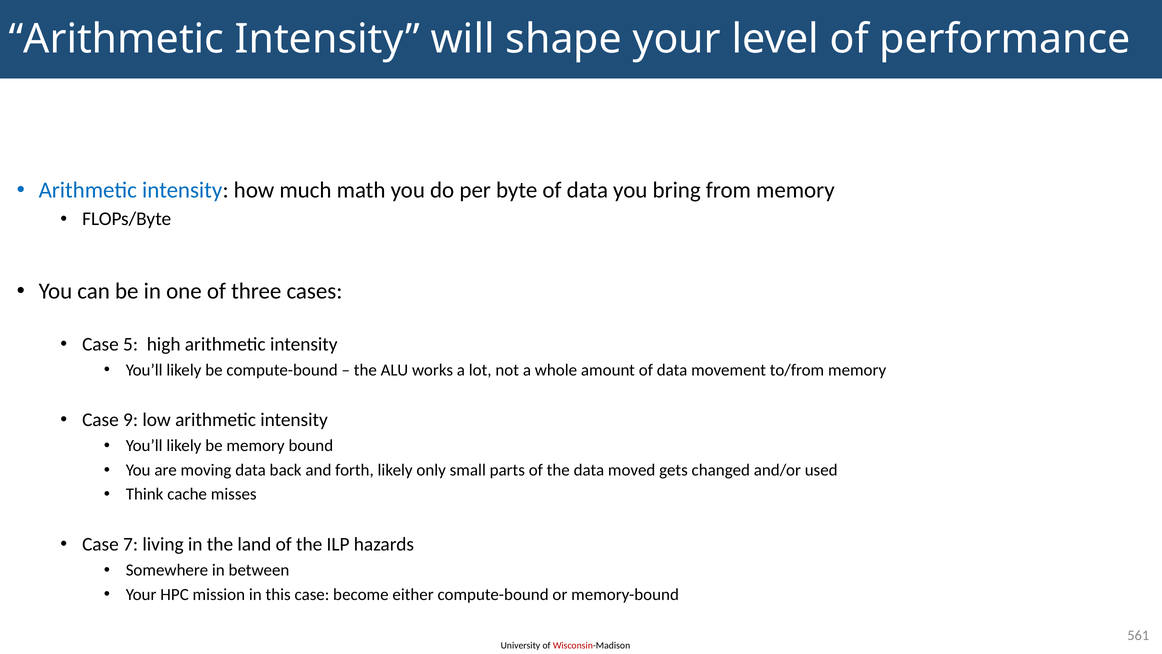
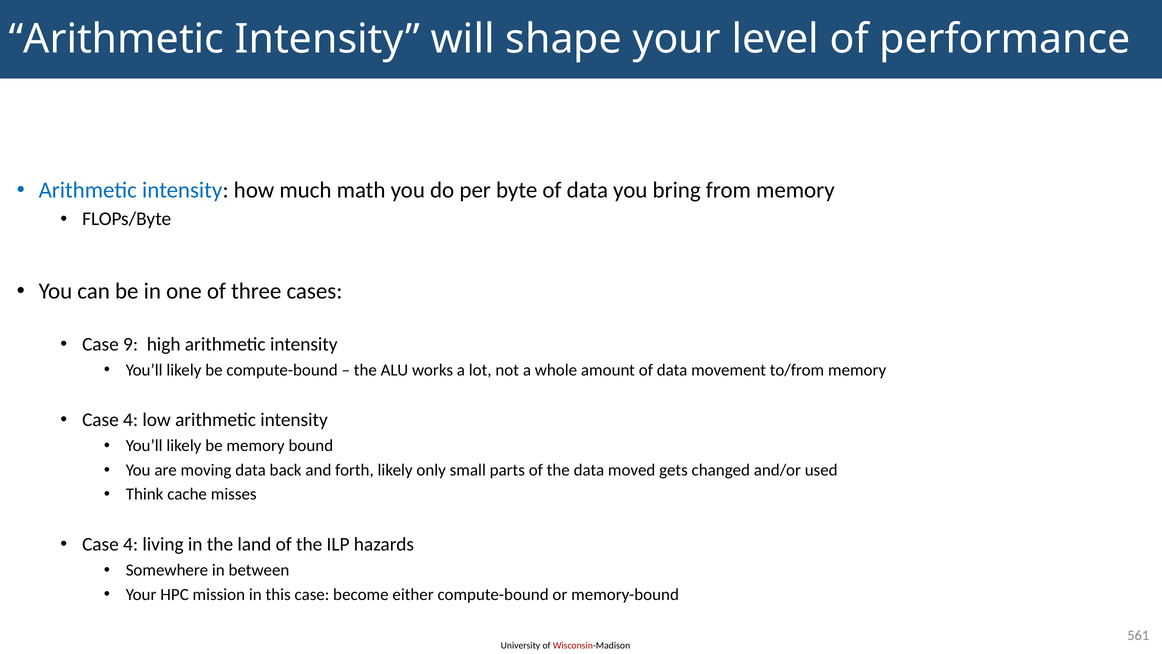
5: 5 -> 9
9 at (131, 420): 9 -> 4
7 at (131, 544): 7 -> 4
